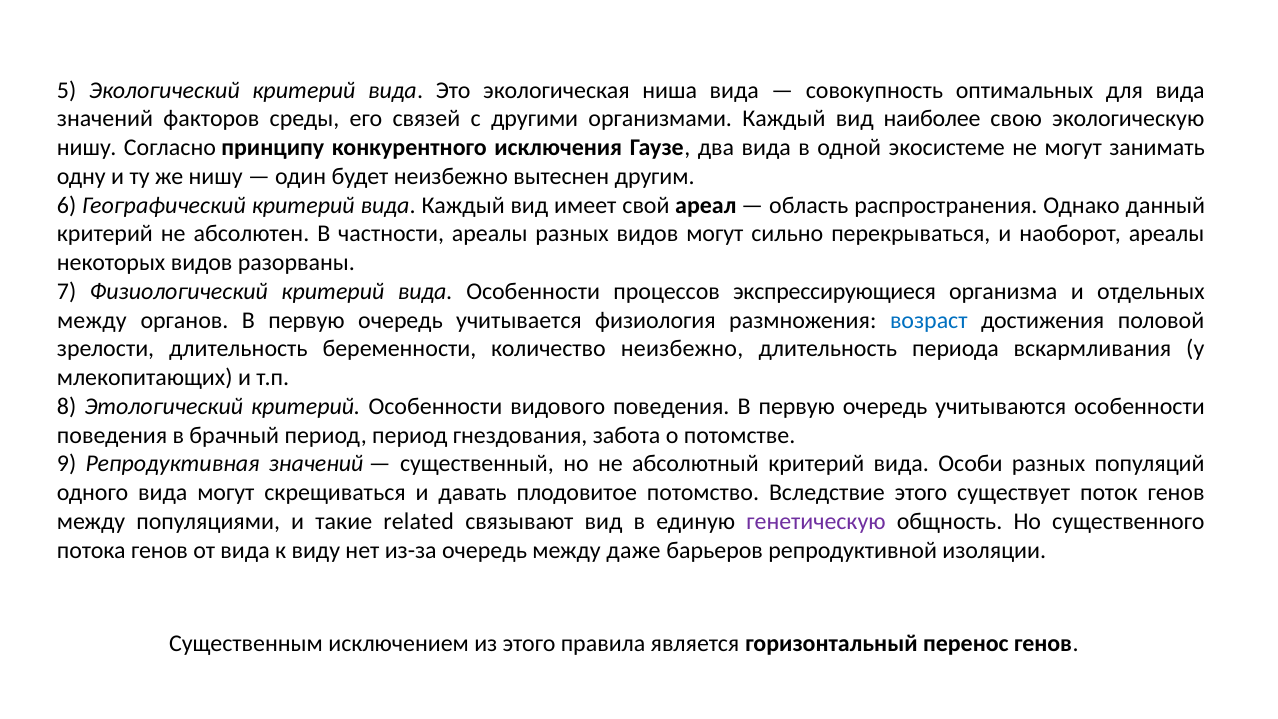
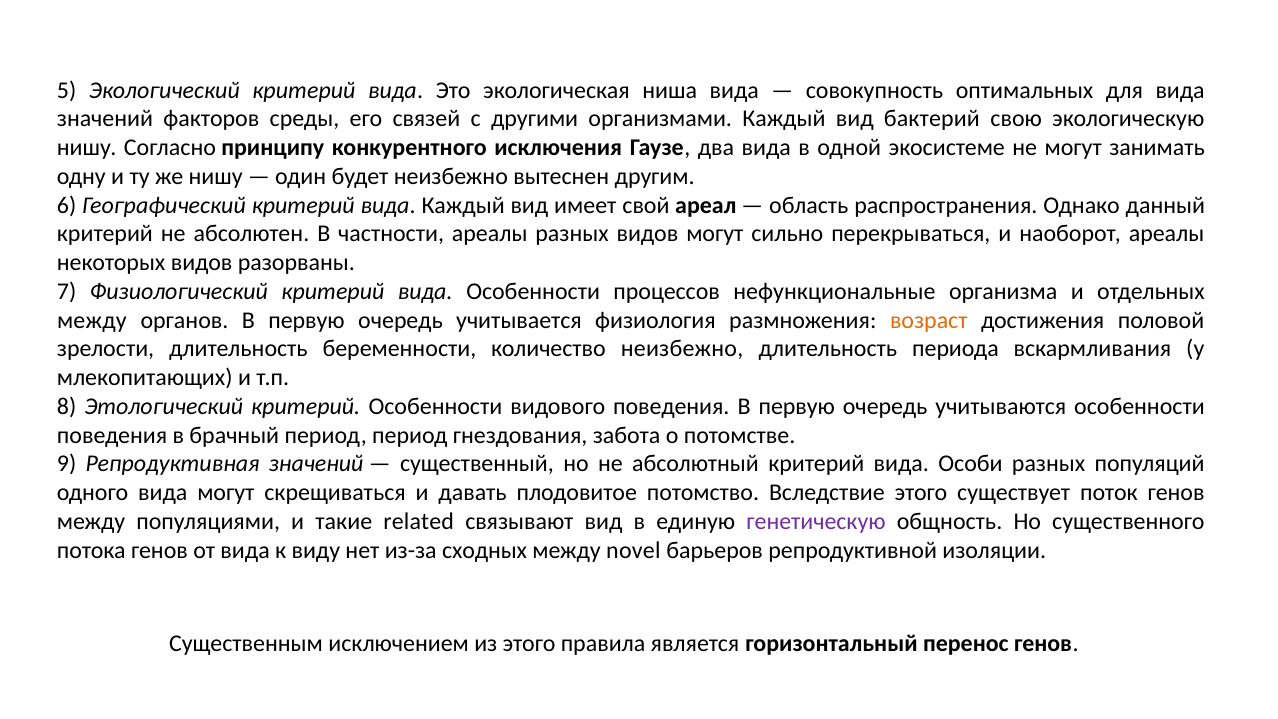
наиболее: наиболее -> бактерий
экспрессирующиеся: экспрессирующиеся -> нефункциональные
возраст colour: blue -> orange
из-за очередь: очередь -> сходных
даже: даже -> novel
